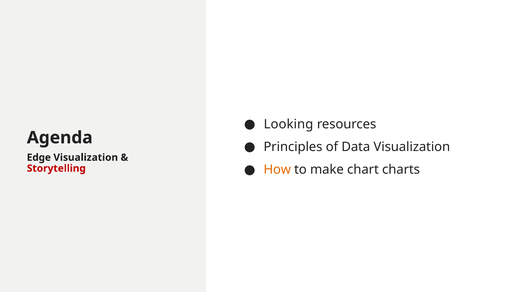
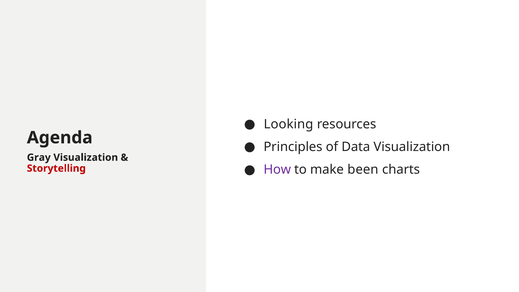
Edge: Edge -> Gray
How colour: orange -> purple
chart: chart -> been
